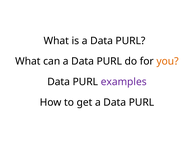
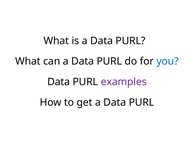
you colour: orange -> blue
